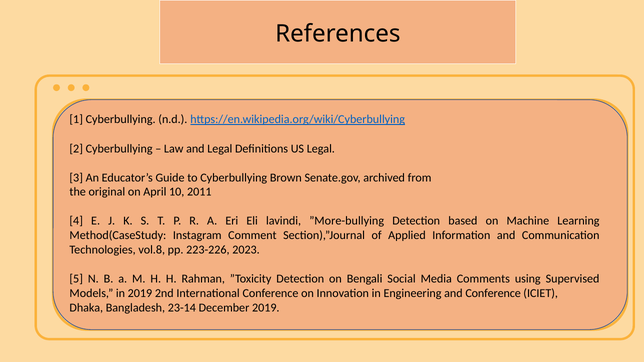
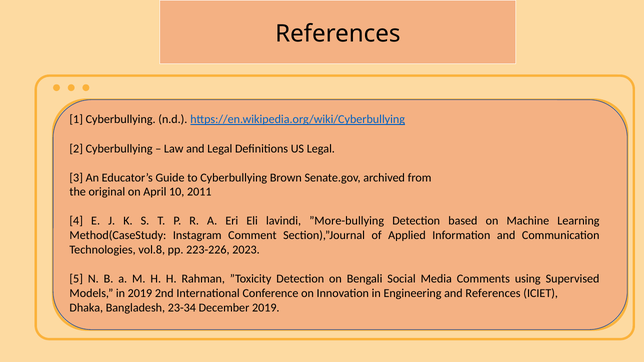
and Conference: Conference -> References
23-14: 23-14 -> 23-34
